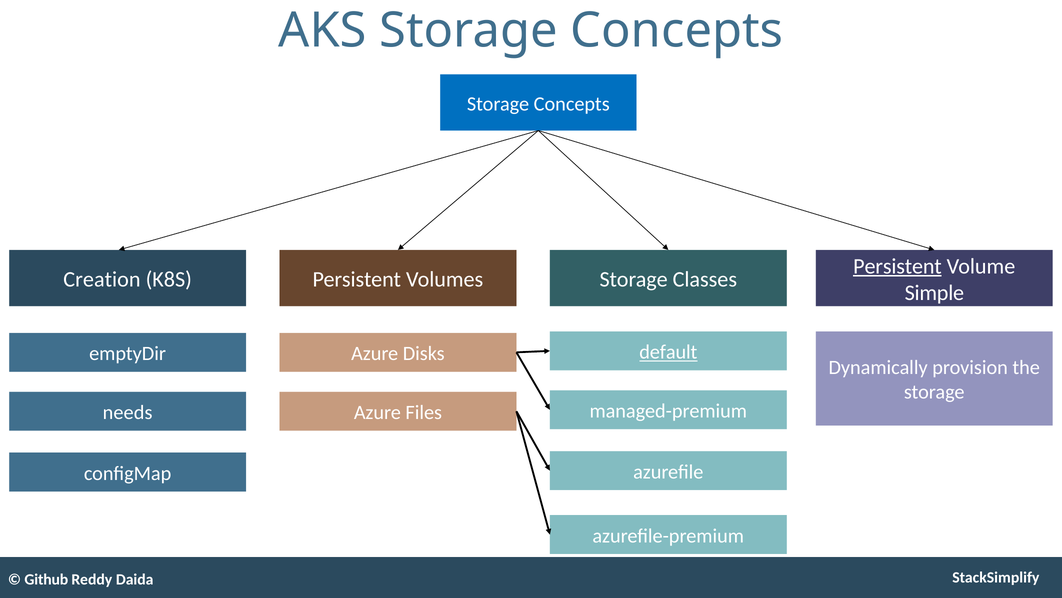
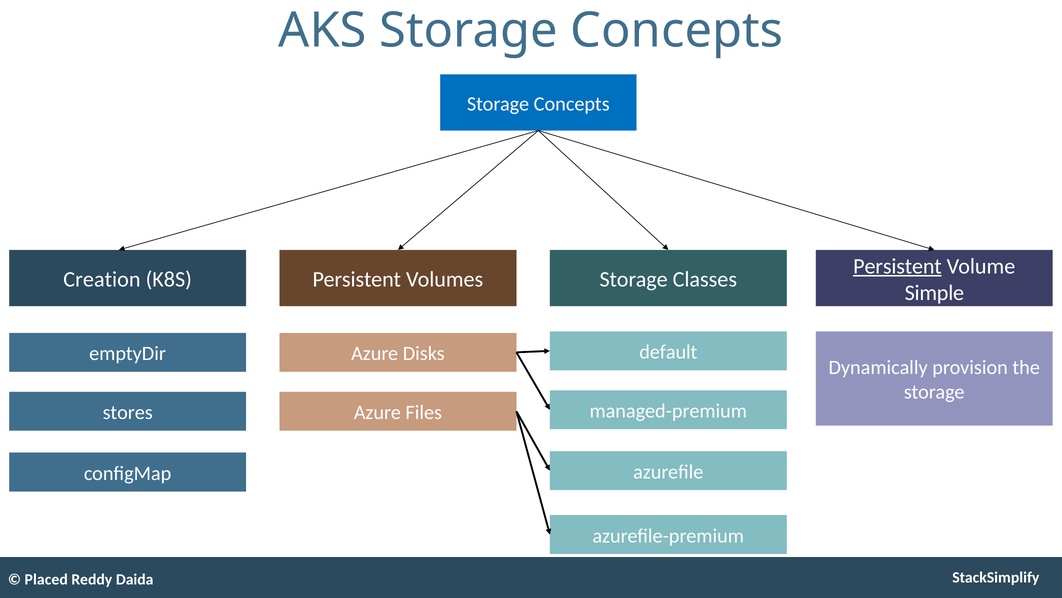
default underline: present -> none
needs: needs -> stores
Github: Github -> Placed
